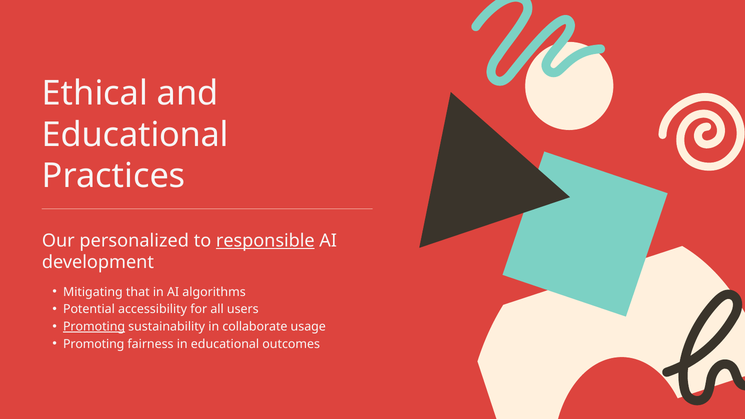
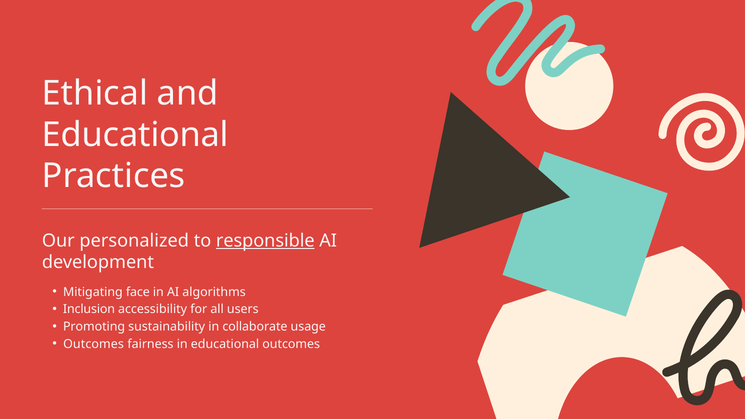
that: that -> face
Potential: Potential -> Inclusion
Promoting at (94, 327) underline: present -> none
Promoting at (94, 344): Promoting -> Outcomes
